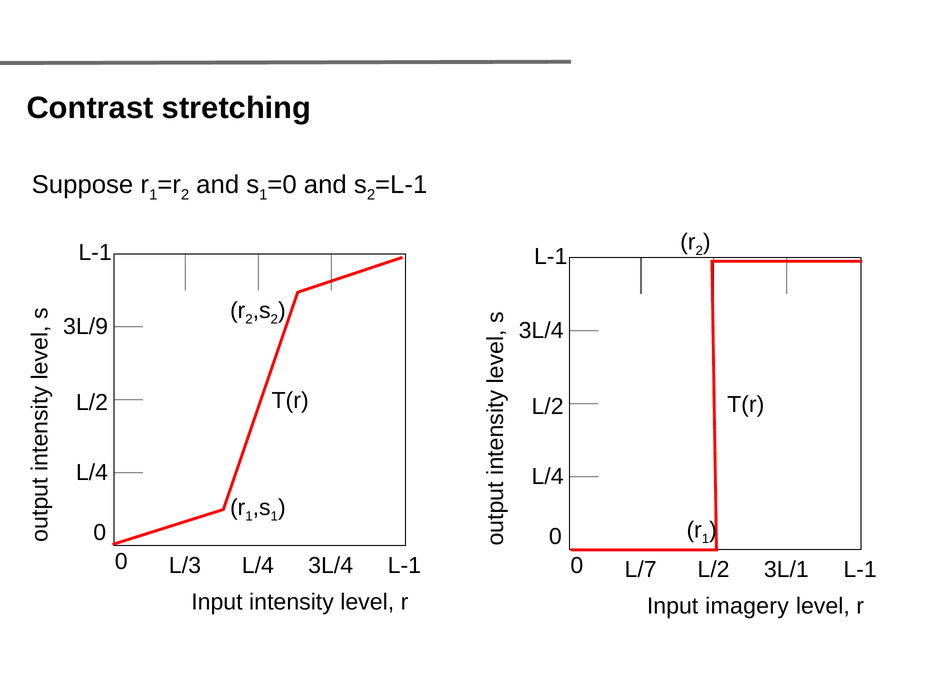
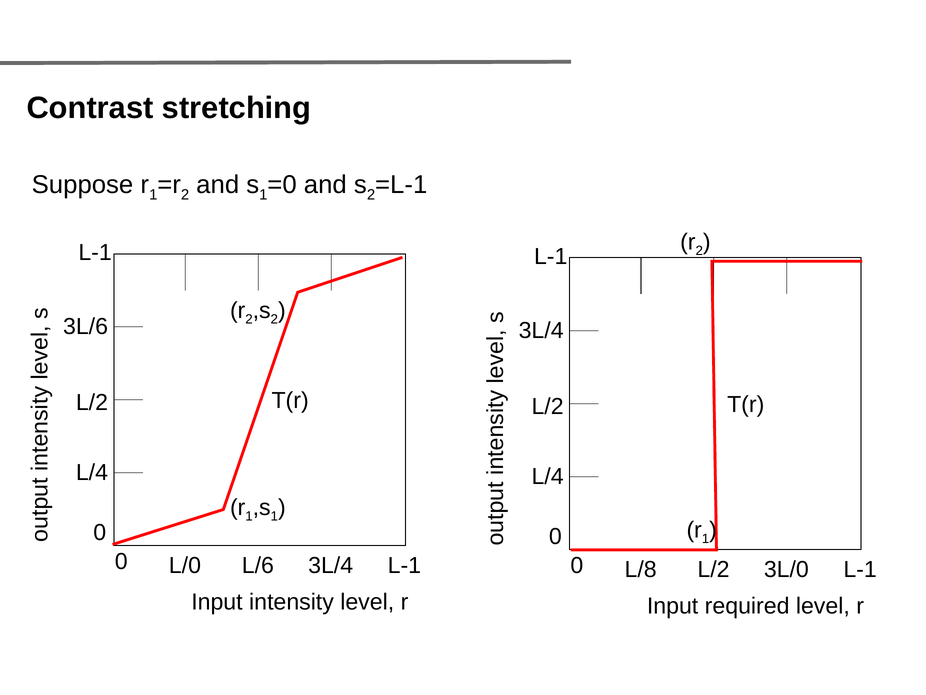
3L/9: 3L/9 -> 3L/6
L/3: L/3 -> L/0
L/4 at (258, 565): L/4 -> L/6
L/7: L/7 -> L/8
3L/1: 3L/1 -> 3L/0
imagery: imagery -> required
